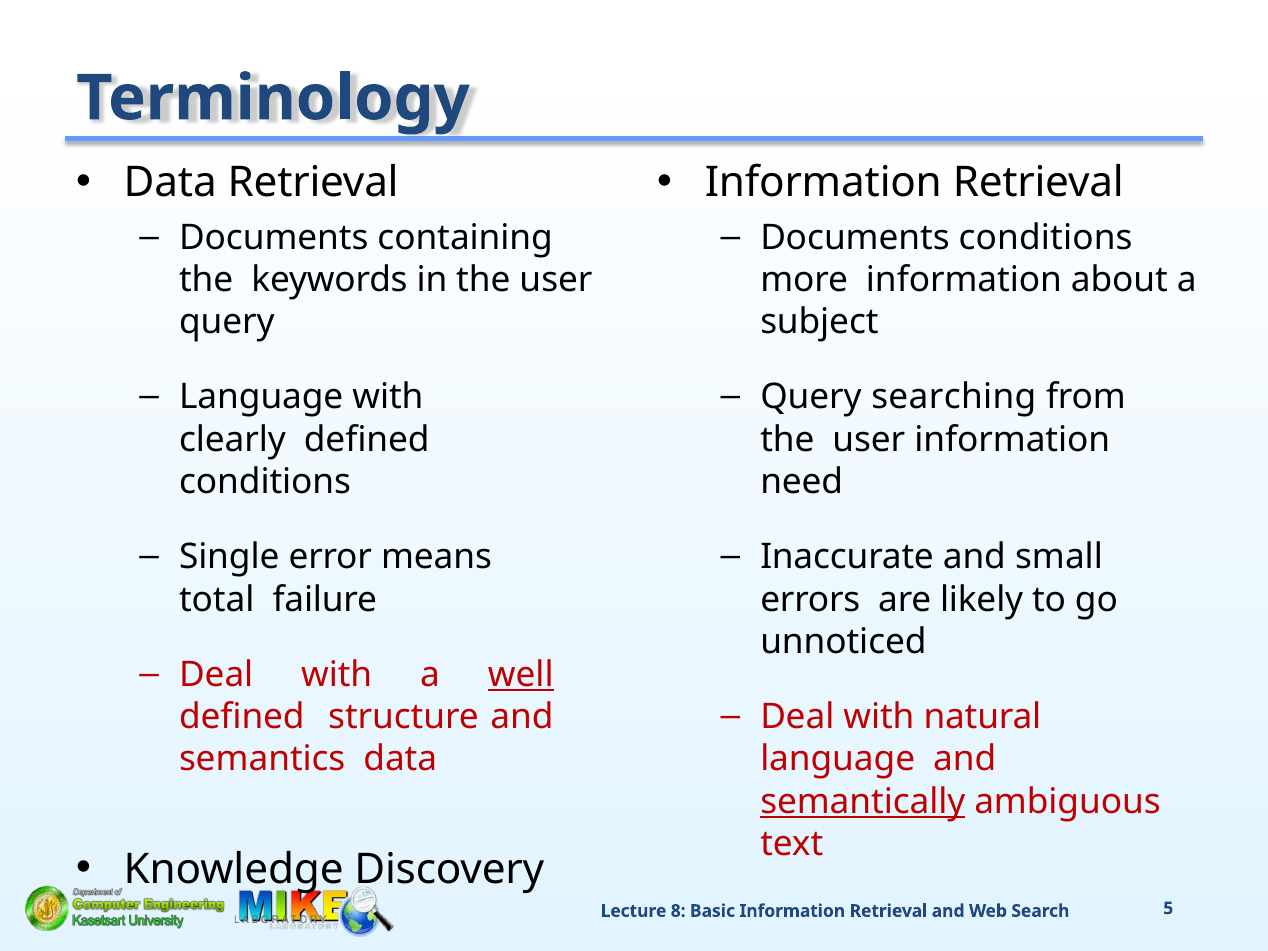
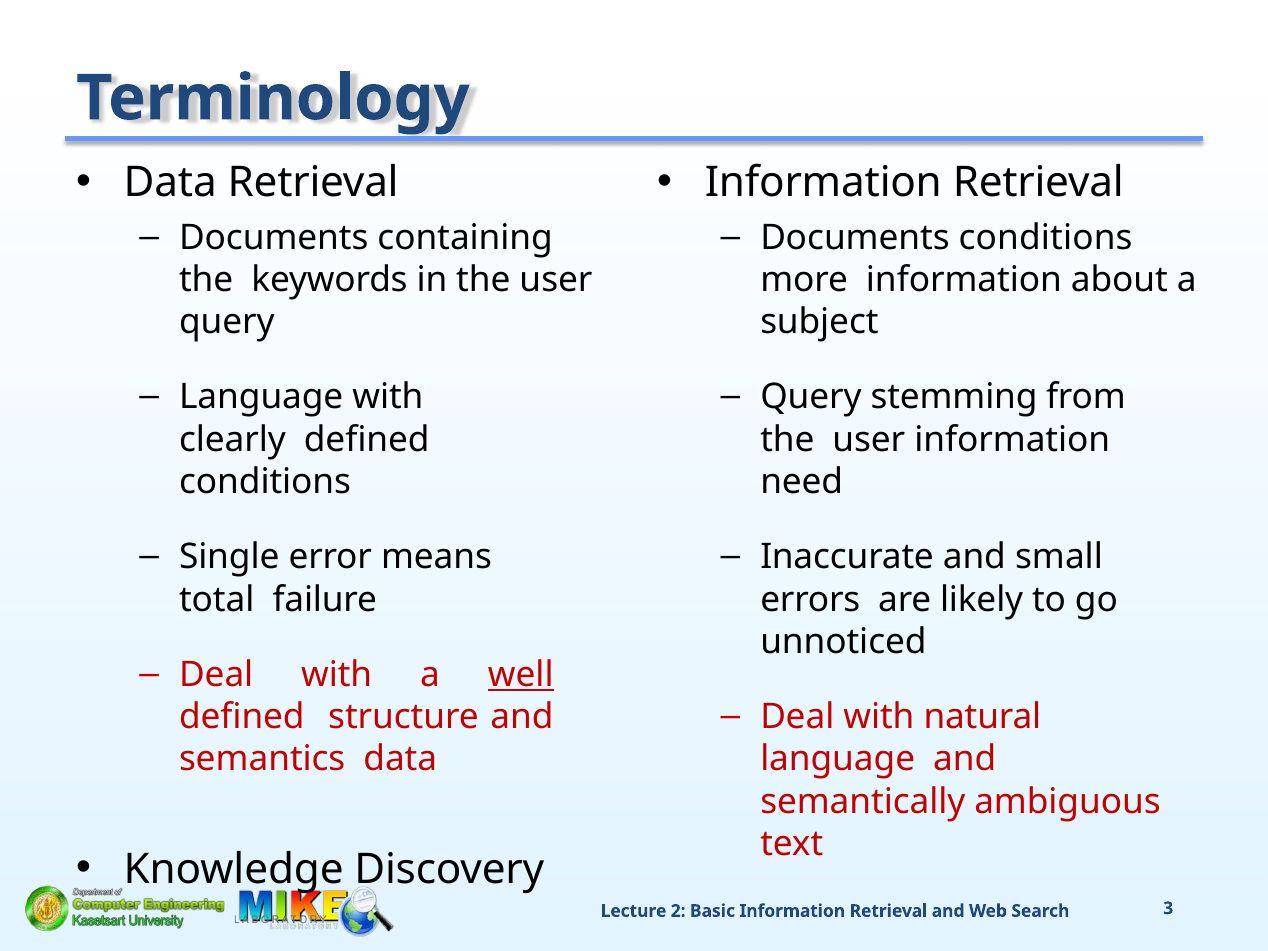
searching: searching -> stemming
semantically underline: present -> none
8: 8 -> 2
5: 5 -> 3
